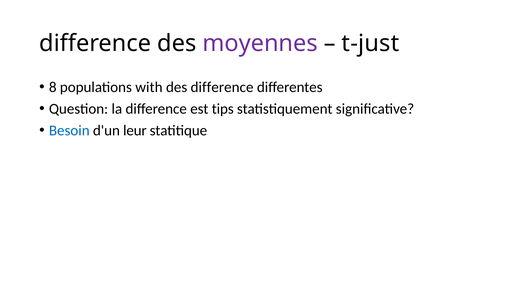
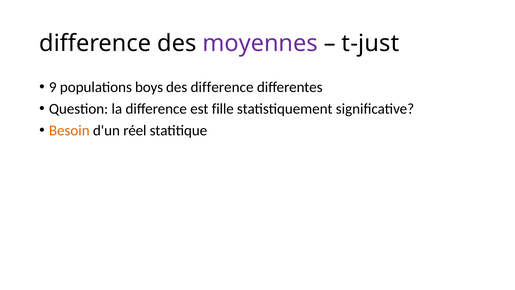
8: 8 -> 9
with: with -> boys
tips: tips -> fille
Besoin colour: blue -> orange
leur: leur -> réel
